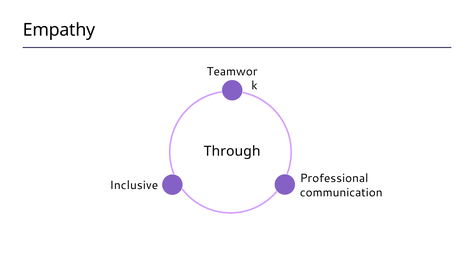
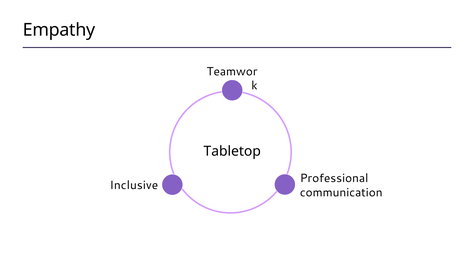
Through: Through -> Tabletop
